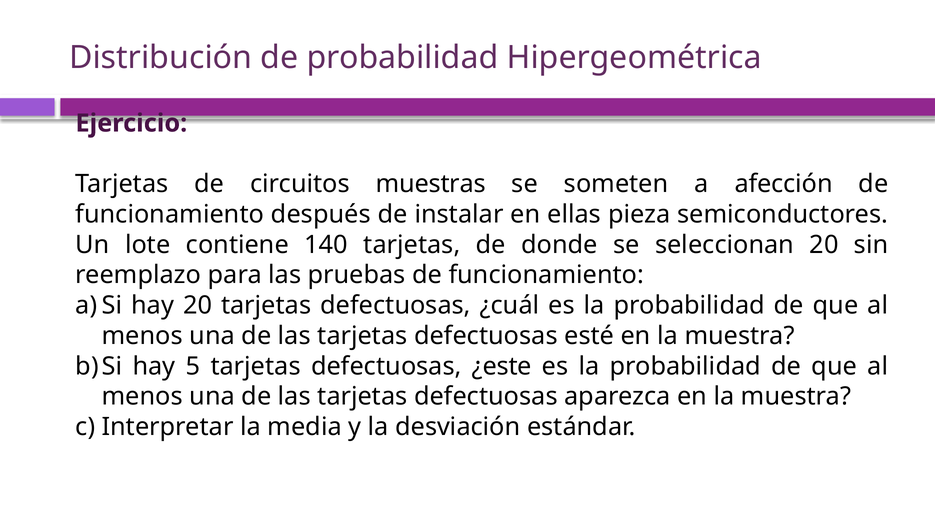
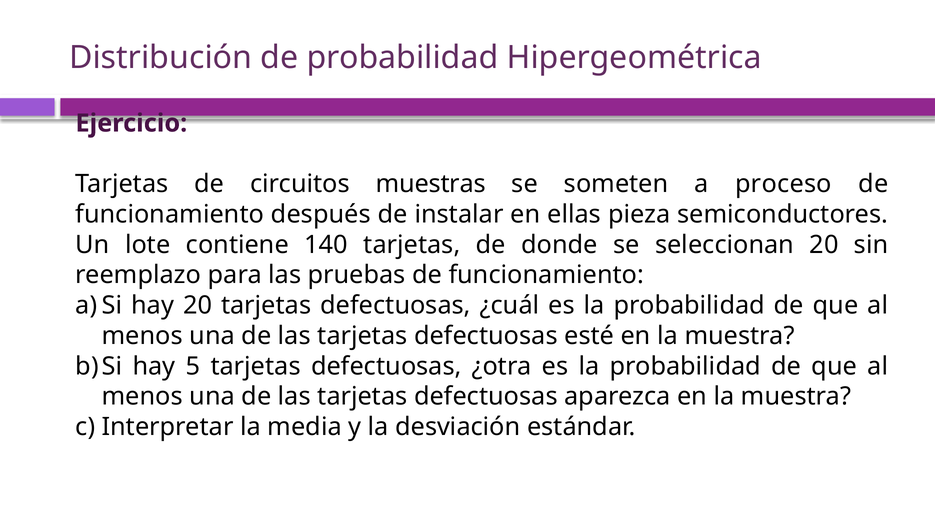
afección: afección -> proceso
¿este: ¿este -> ¿otra
